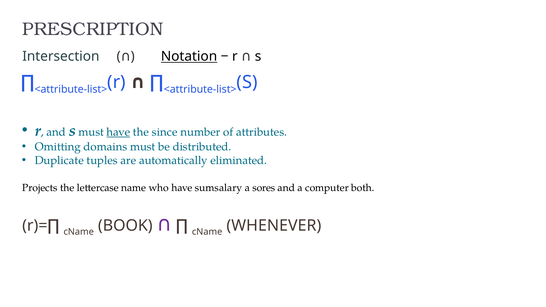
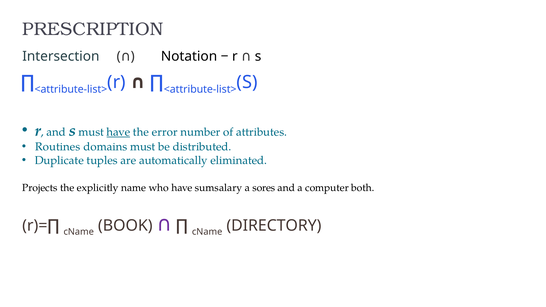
Notation underline: present -> none
since: since -> error
Omitting: Omitting -> Routines
lettercase: lettercase -> explicitly
WHENEVER: WHENEVER -> DIRECTORY
